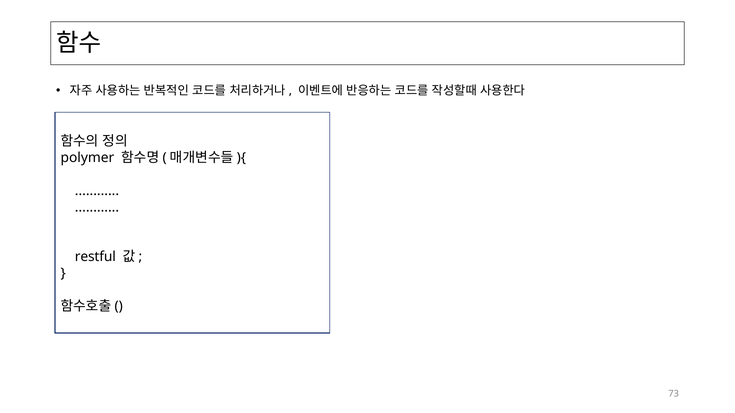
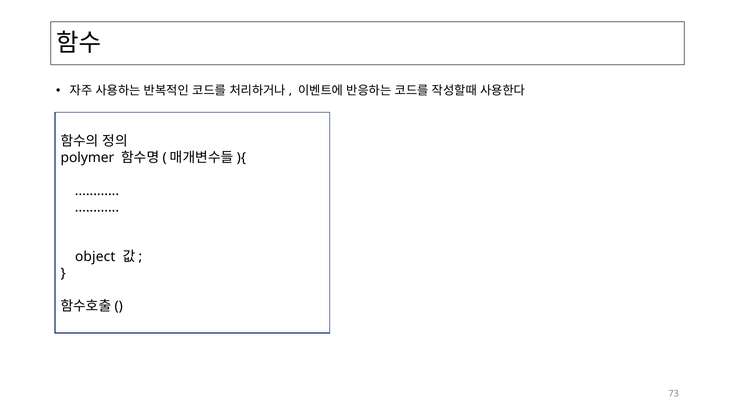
restful: restful -> object
